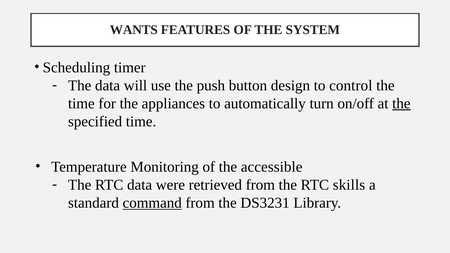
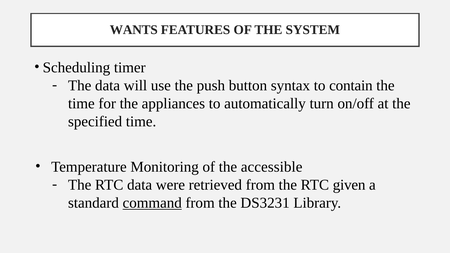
design: design -> syntax
control: control -> contain
the at (401, 103) underline: present -> none
skills: skills -> given
